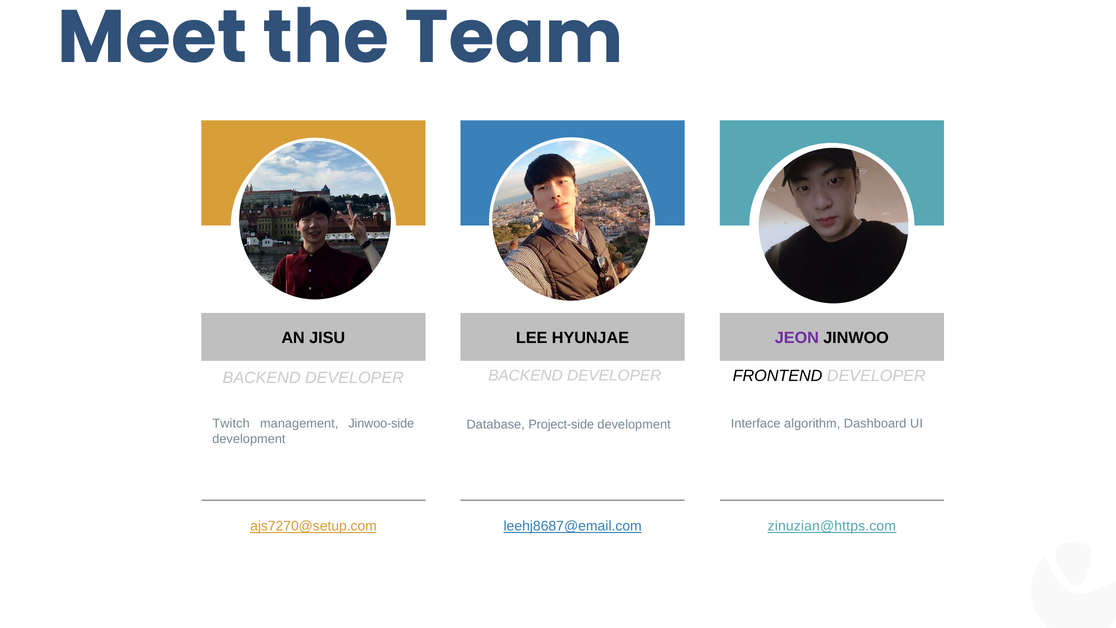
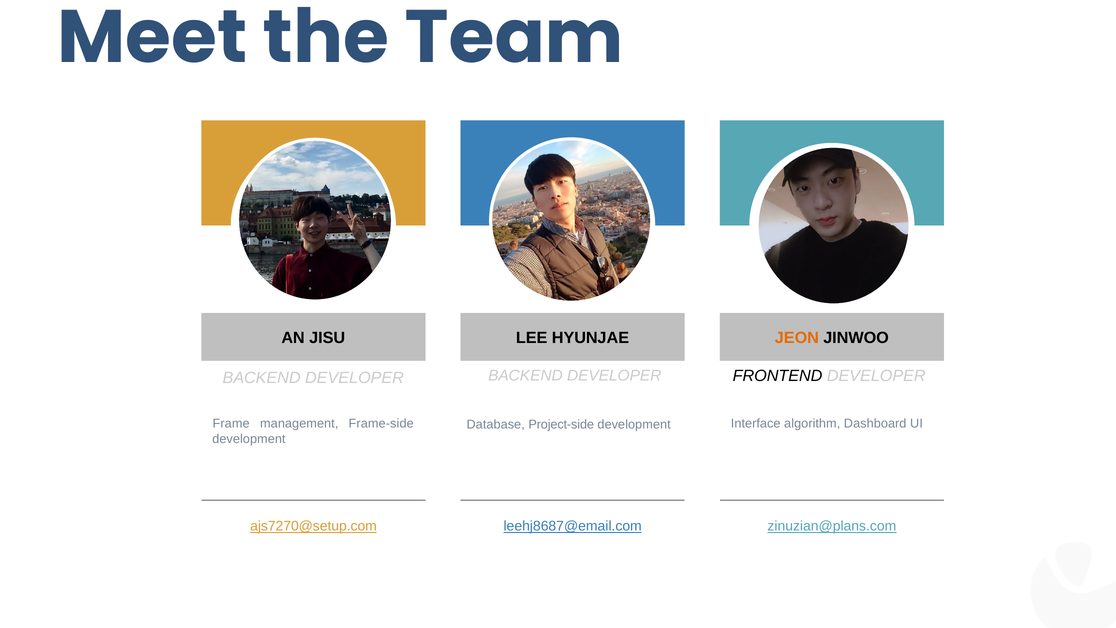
JEON colour: purple -> orange
Twitch: Twitch -> Frame
Jinwoo-side: Jinwoo-side -> Frame-side
zinuzian@https.com: zinuzian@https.com -> zinuzian@plans.com
